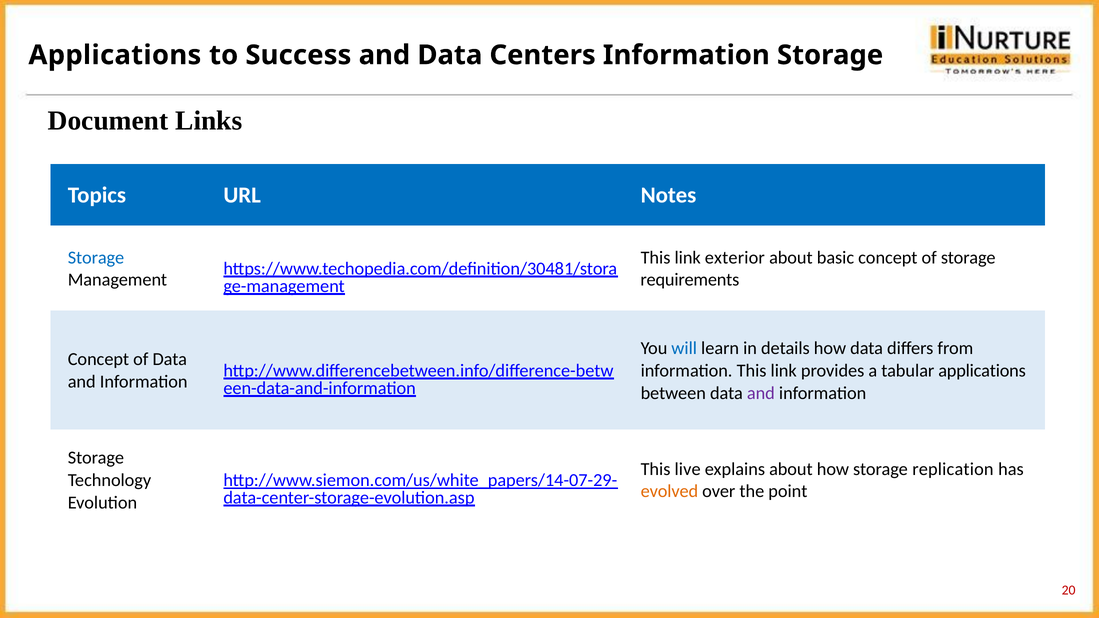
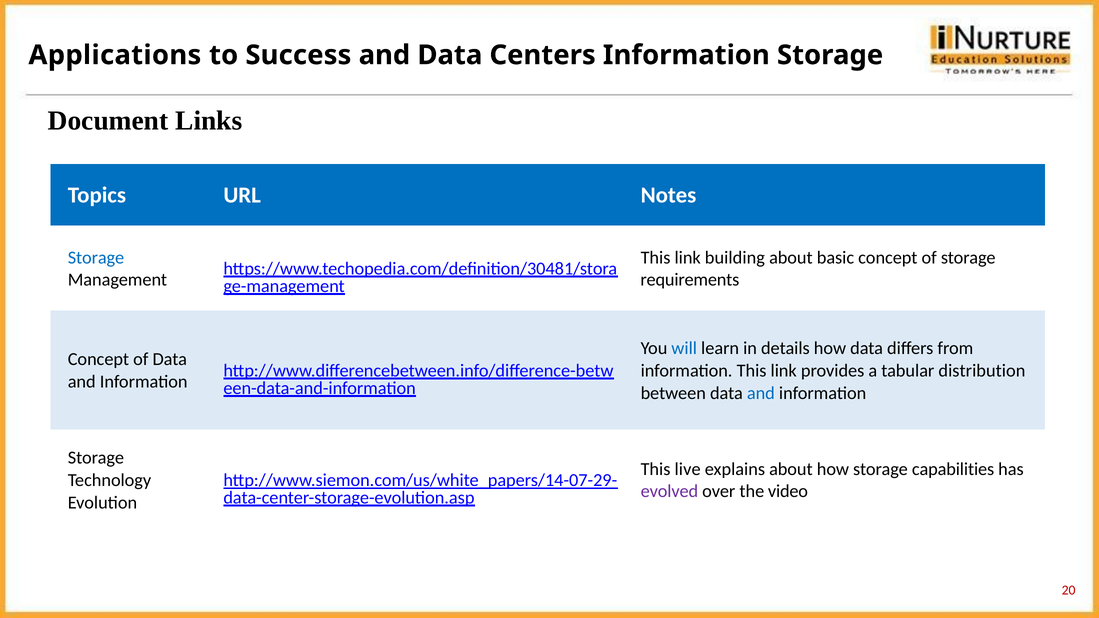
exterior: exterior -> building
tabular applications: applications -> distribution
and at (761, 393) colour: purple -> blue
replication: replication -> capabilities
evolved colour: orange -> purple
point: point -> video
